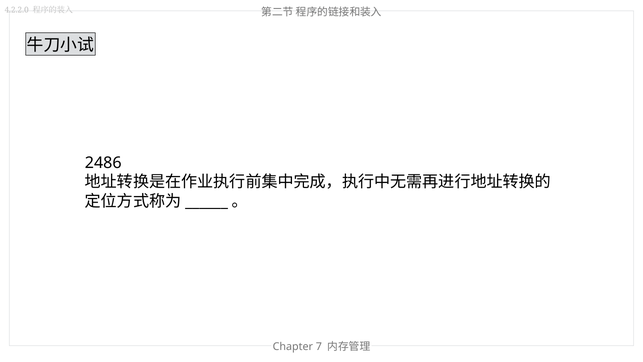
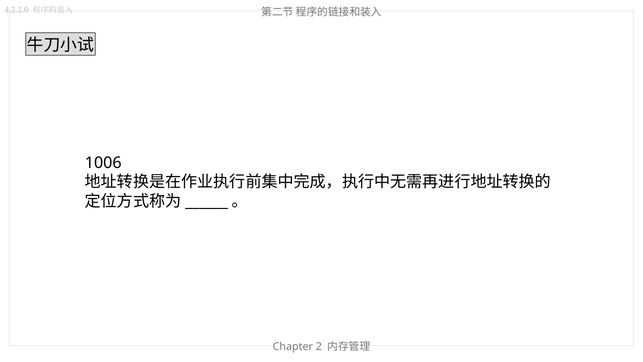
2486: 2486 -> 1006
7: 7 -> 2
